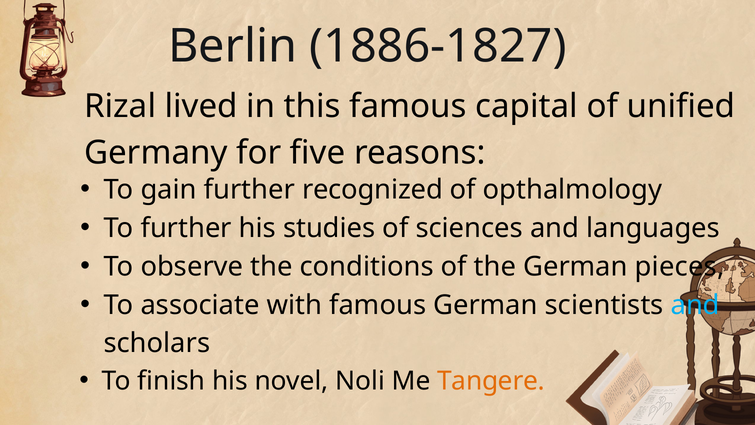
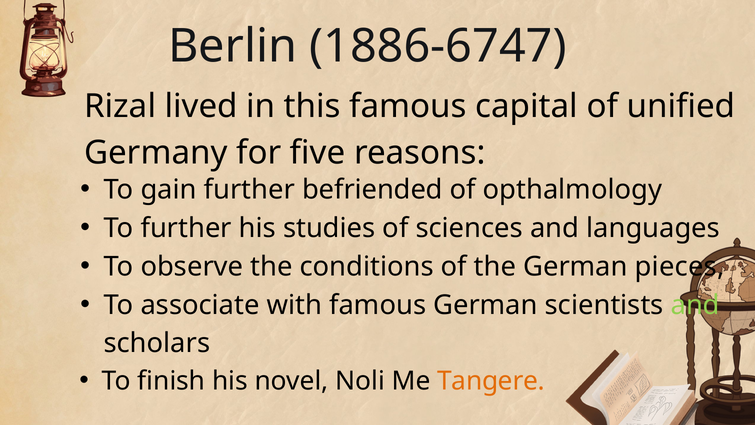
1886-1827: 1886-1827 -> 1886-6747
recognized: recognized -> befriended
and at (695, 305) colour: light blue -> light green
